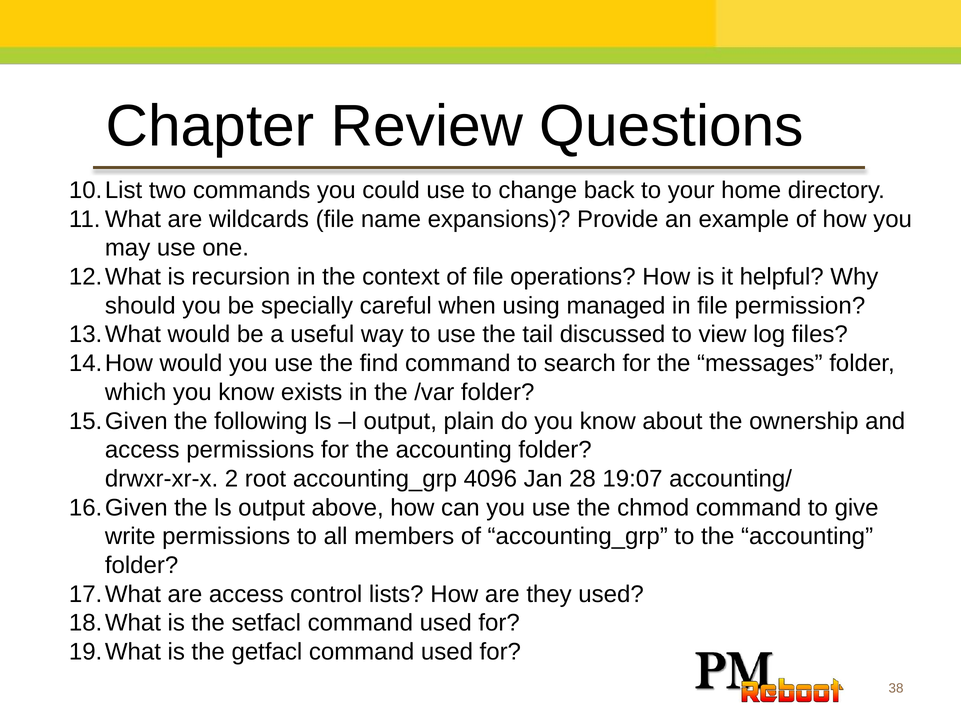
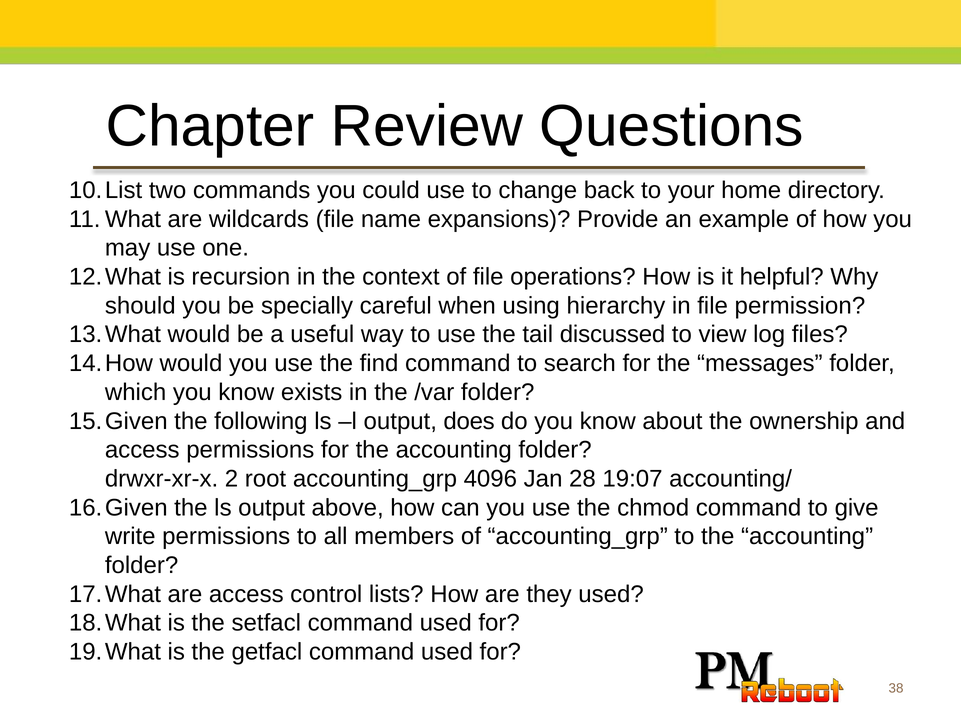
managed: managed -> hierarchy
plain: plain -> does
